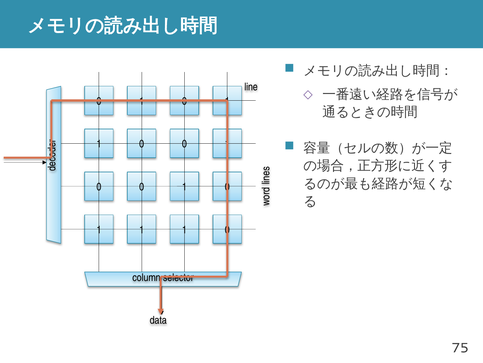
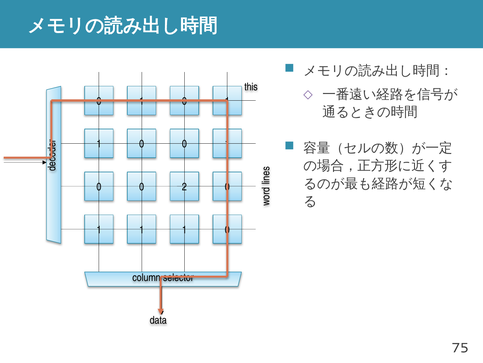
line: line -> this
1 at (184, 187): 1 -> 2
